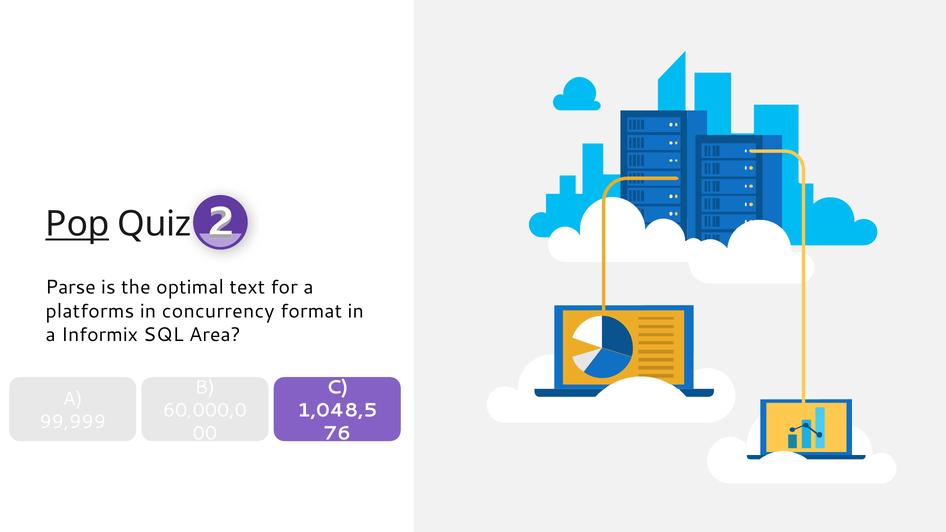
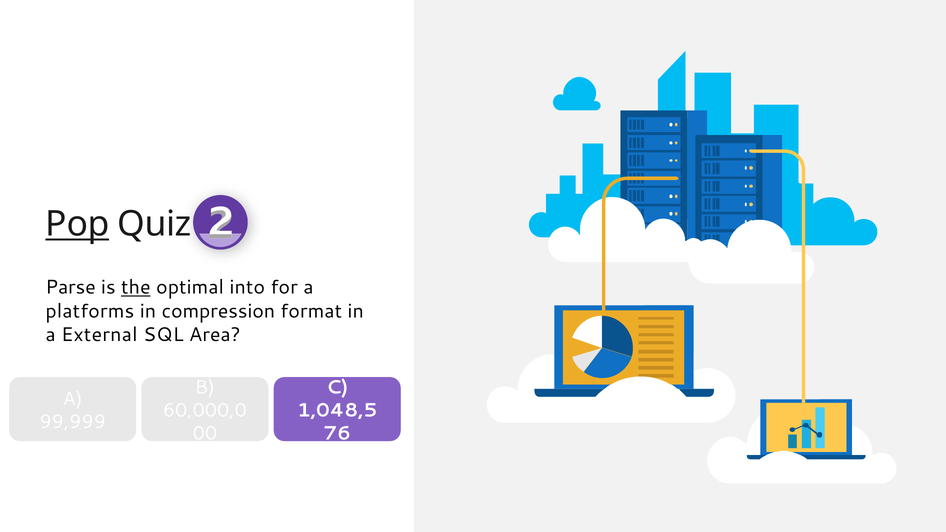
the underline: none -> present
text: text -> into
concurrency: concurrency -> compression
Informix: Informix -> External
